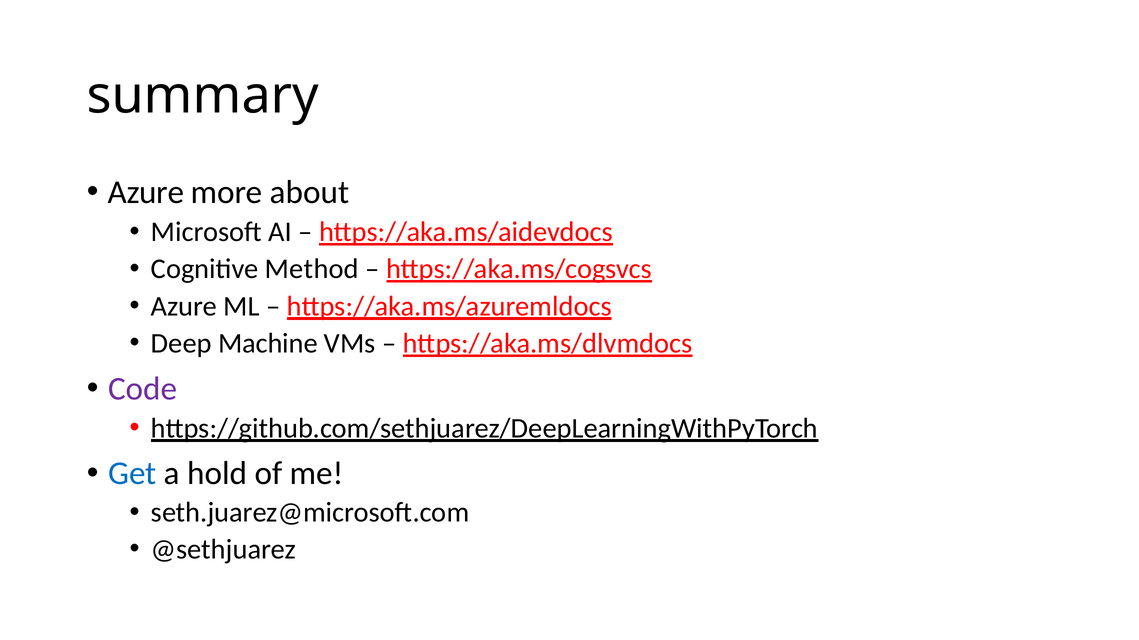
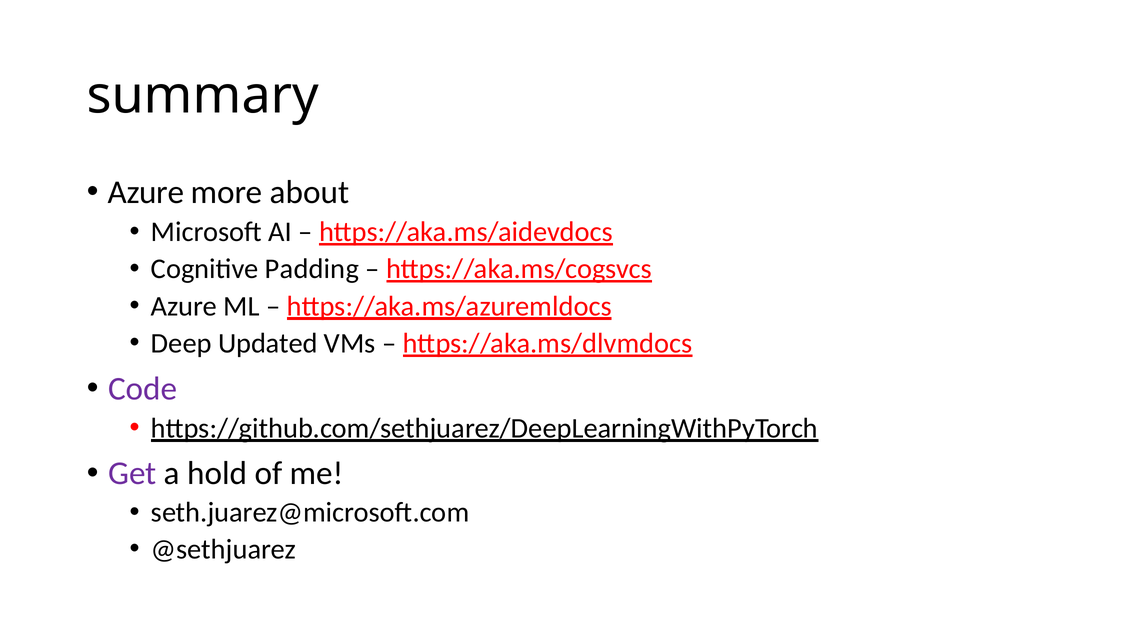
Method: Method -> Padding
Machine: Machine -> Updated
Get colour: blue -> purple
